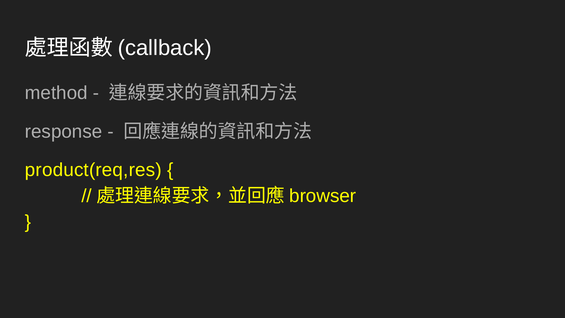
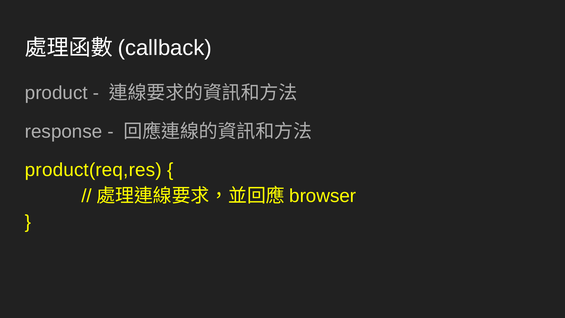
method: method -> product
